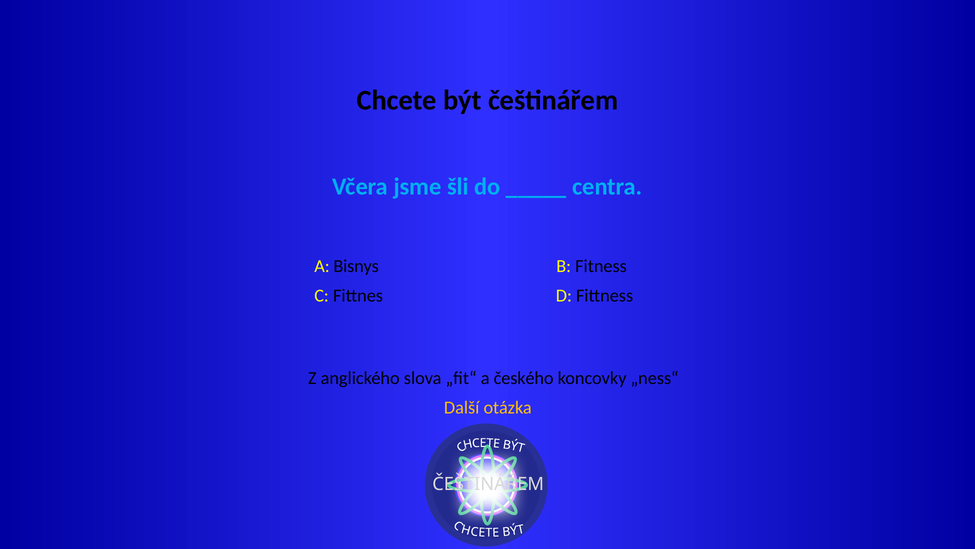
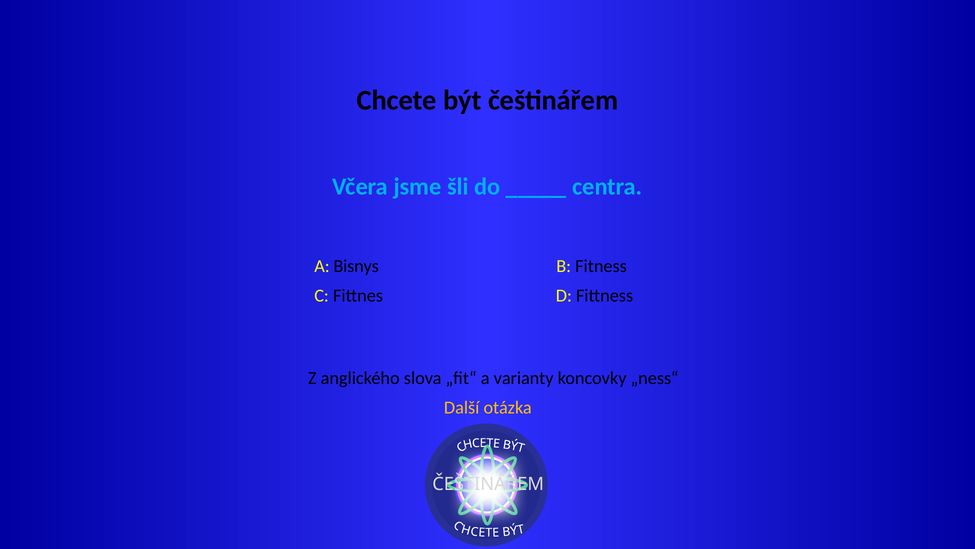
českého: českého -> varianty
